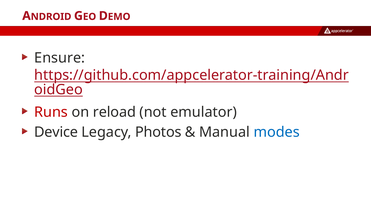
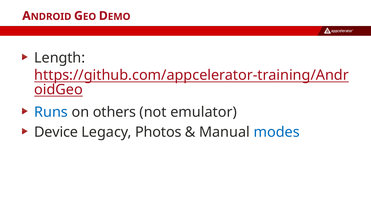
Ensure: Ensure -> Length
Runs colour: red -> blue
reload: reload -> others
